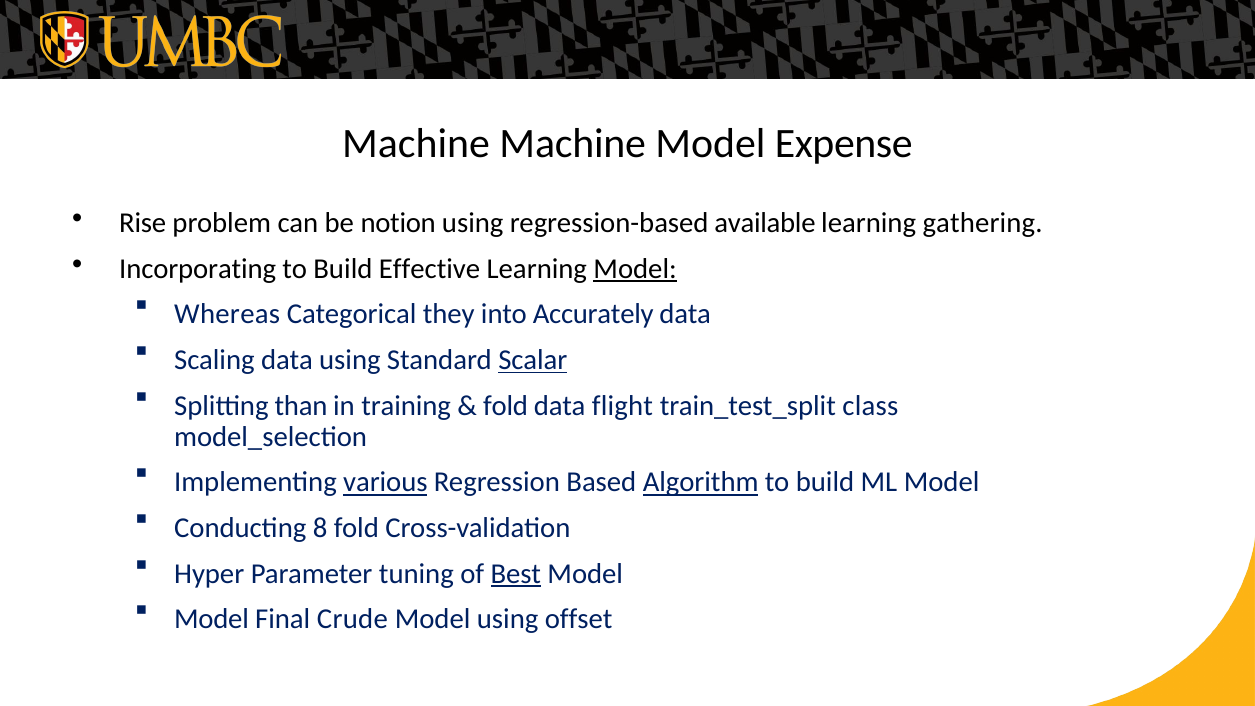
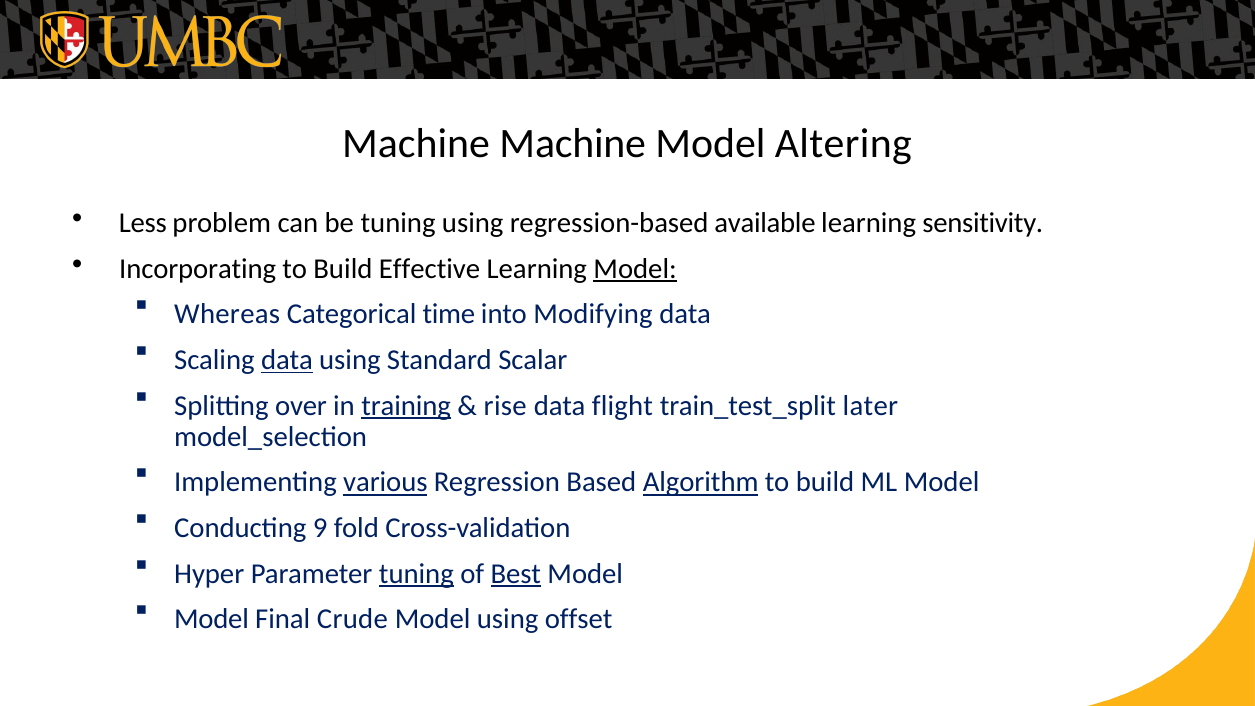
Expense: Expense -> Altering
Rise: Rise -> Less
be notion: notion -> tuning
gathering: gathering -> sensitivity
they: they -> time
Accurately: Accurately -> Modifying
data at (287, 360) underline: none -> present
Scalar underline: present -> none
than: than -> over
training underline: none -> present
fold at (506, 406): fold -> rise
class: class -> later
8: 8 -> 9
tuning at (416, 574) underline: none -> present
